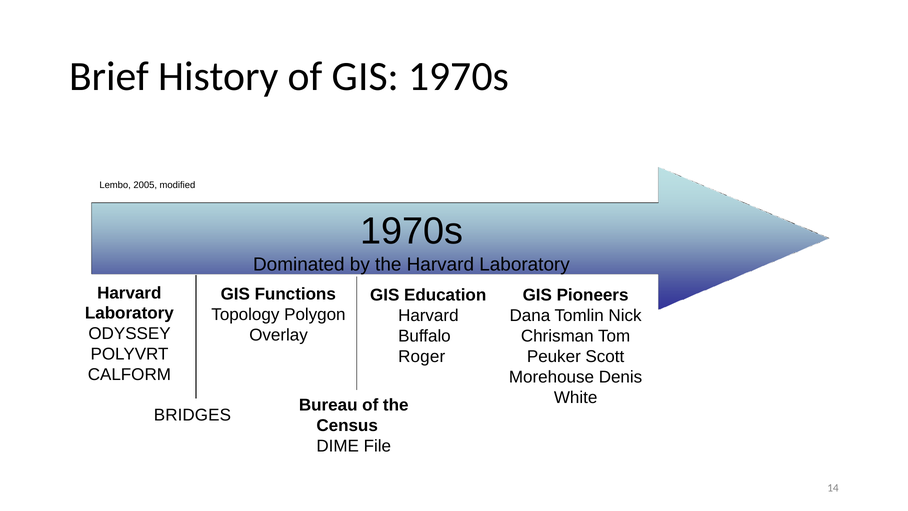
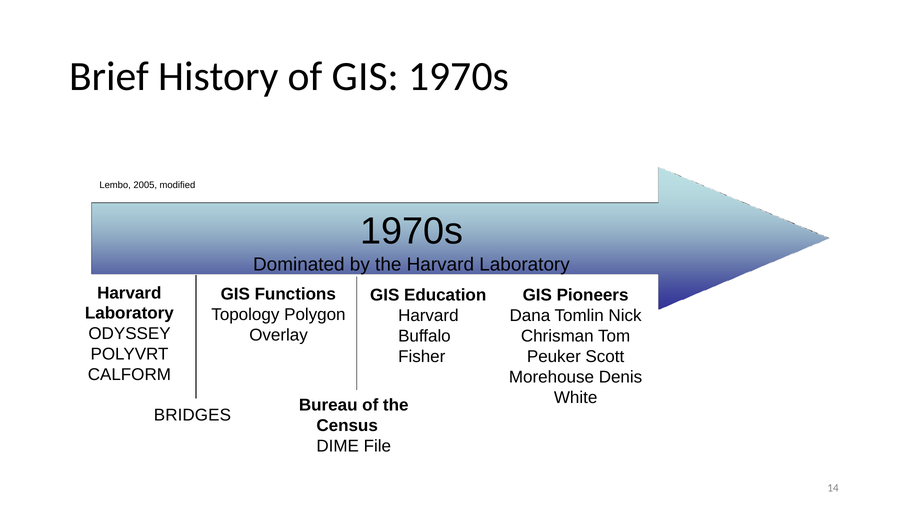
Roger: Roger -> Fisher
